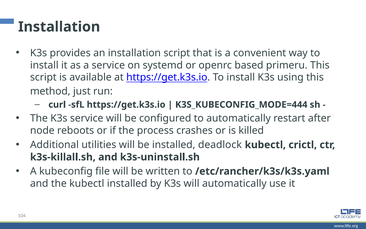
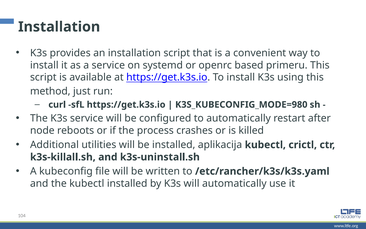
K3S_KUBECONFIG_MODE=444: K3S_KUBECONFIG_MODE=444 -> K3S_KUBECONFIG_MODE=980
deadlock: deadlock -> aplikacija
